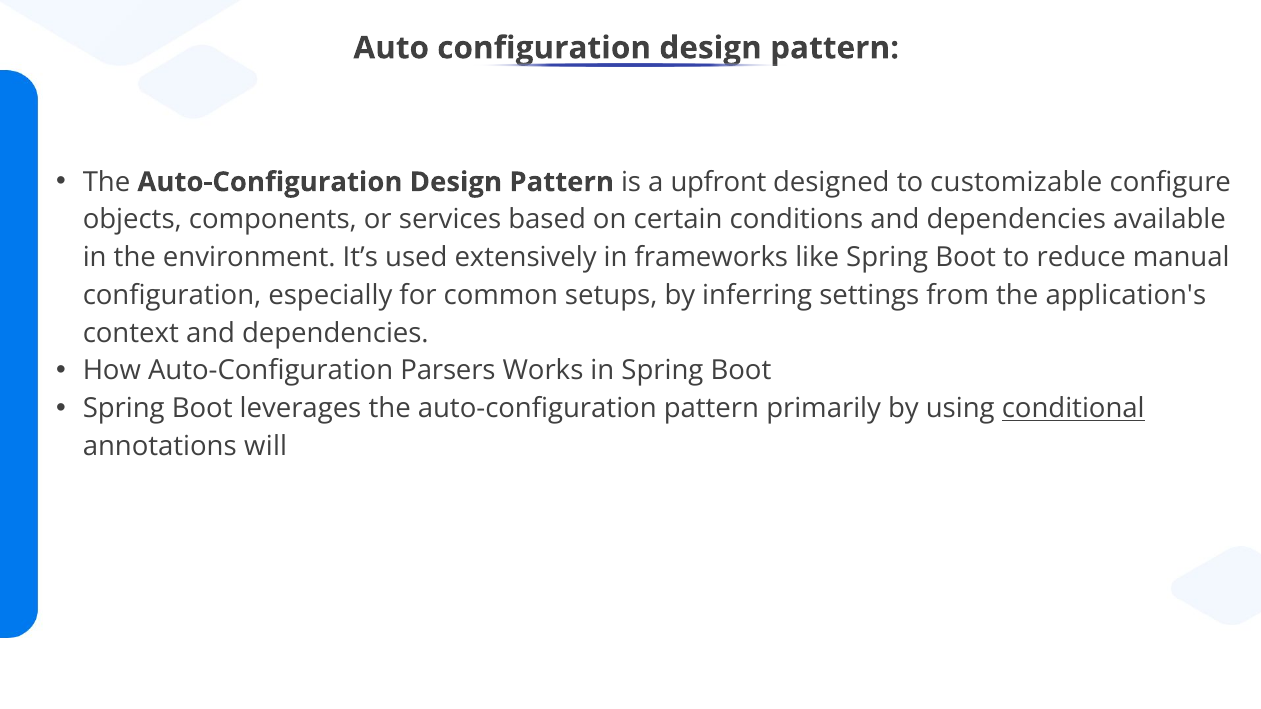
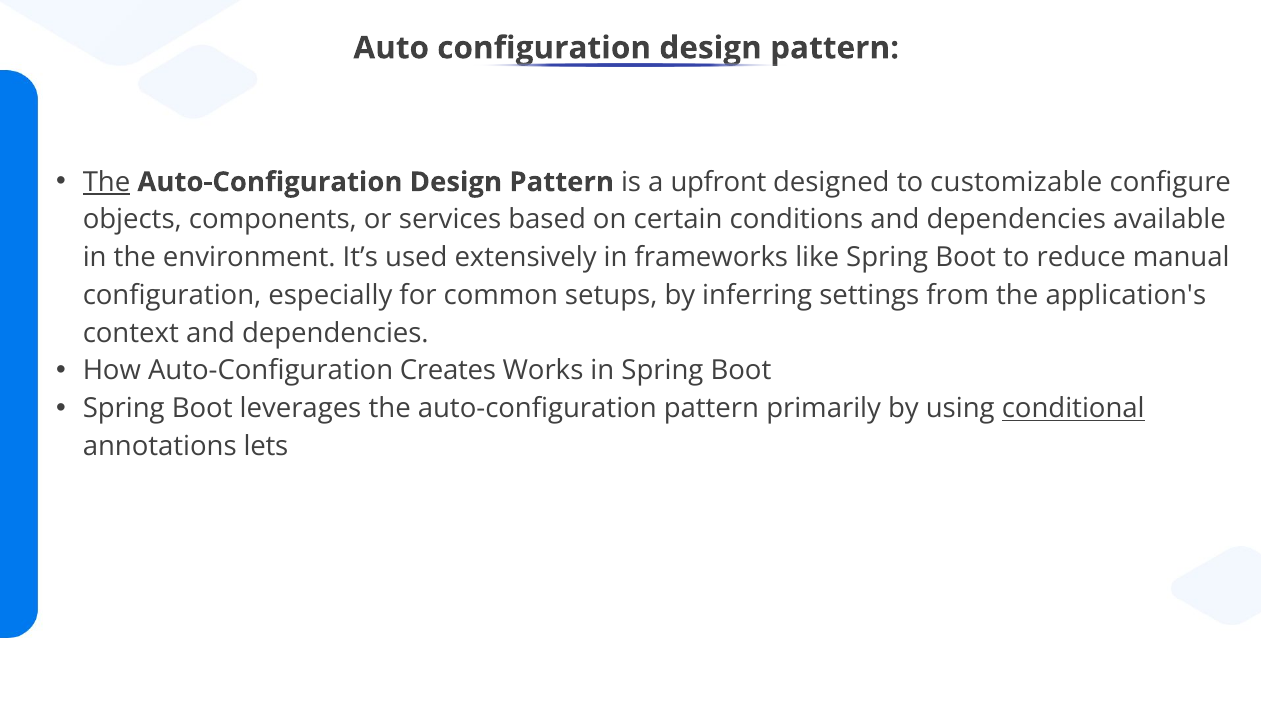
The at (107, 182) underline: none -> present
Parsers: Parsers -> Creates
will: will -> lets
